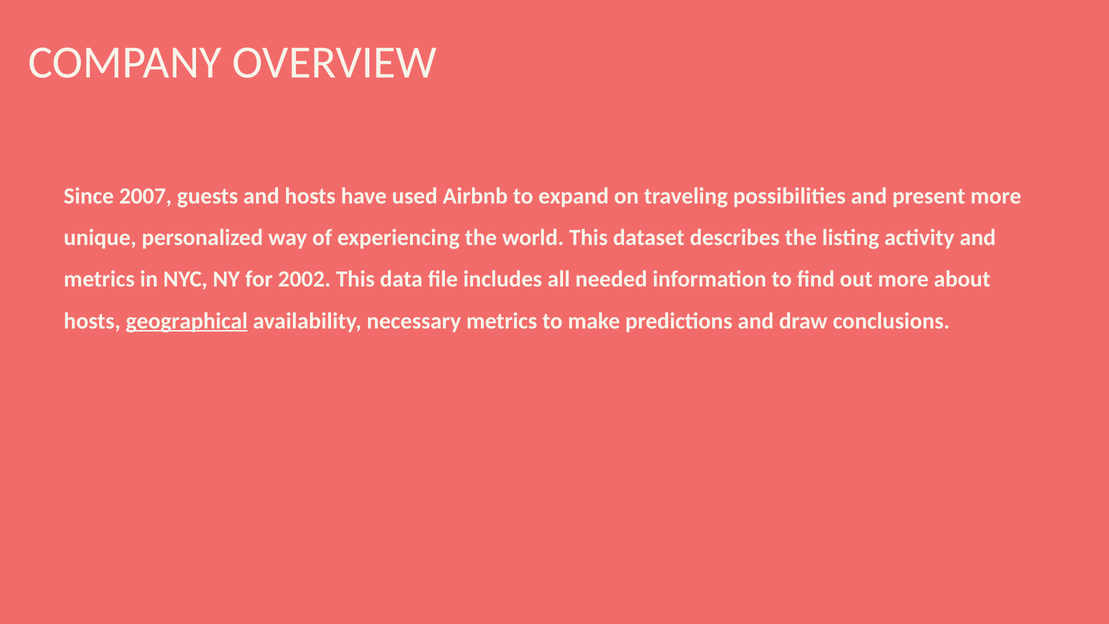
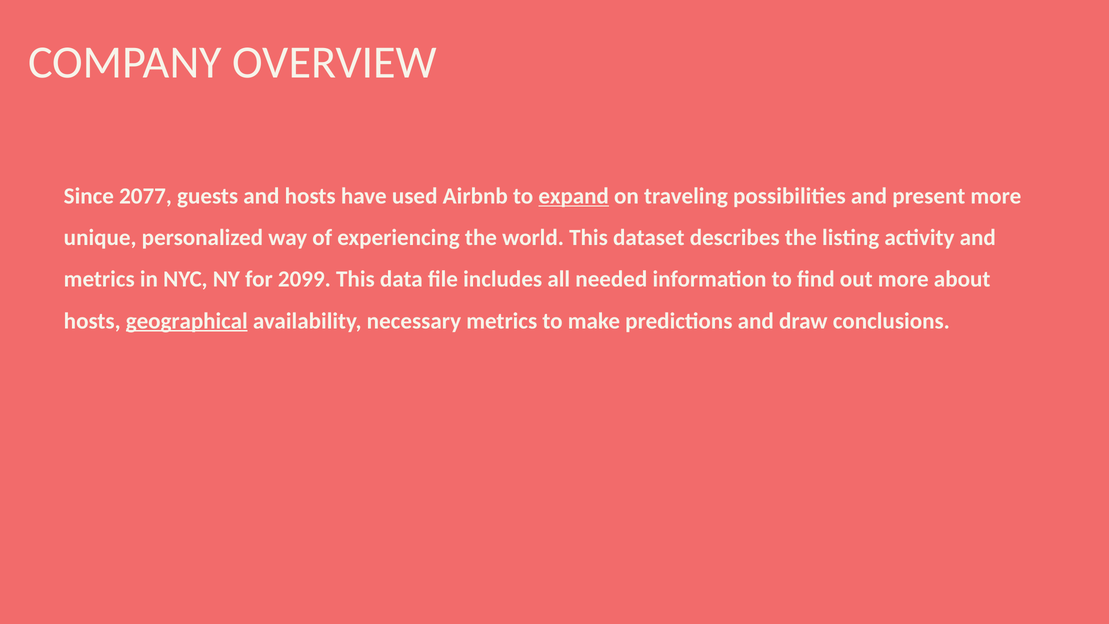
2007: 2007 -> 2077
expand underline: none -> present
2002: 2002 -> 2099
